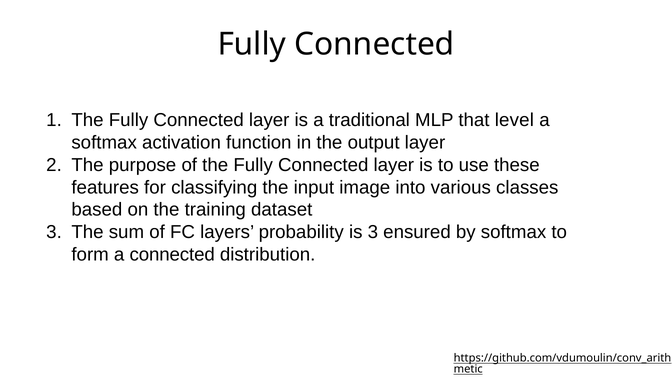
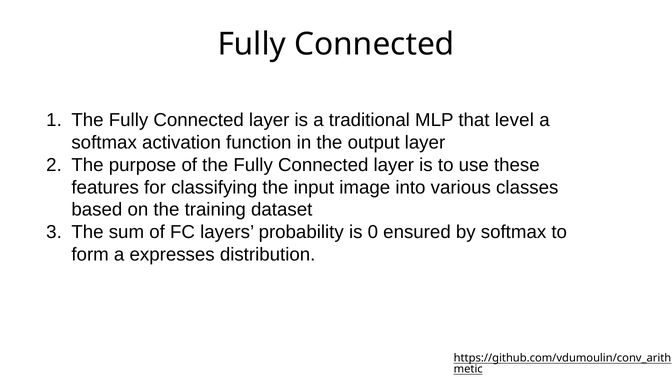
is 3: 3 -> 0
a connected: connected -> expresses
